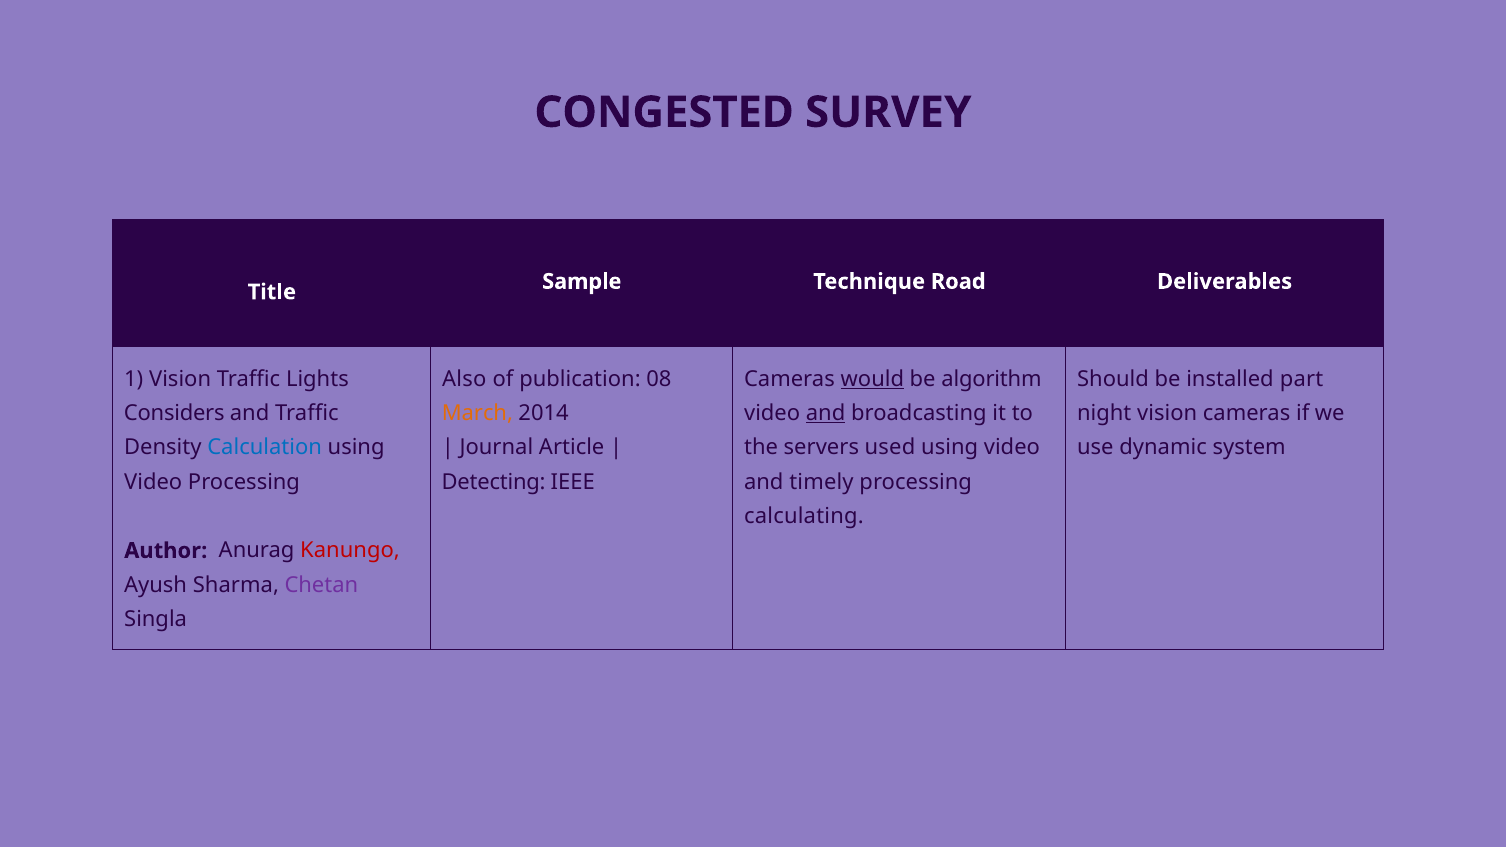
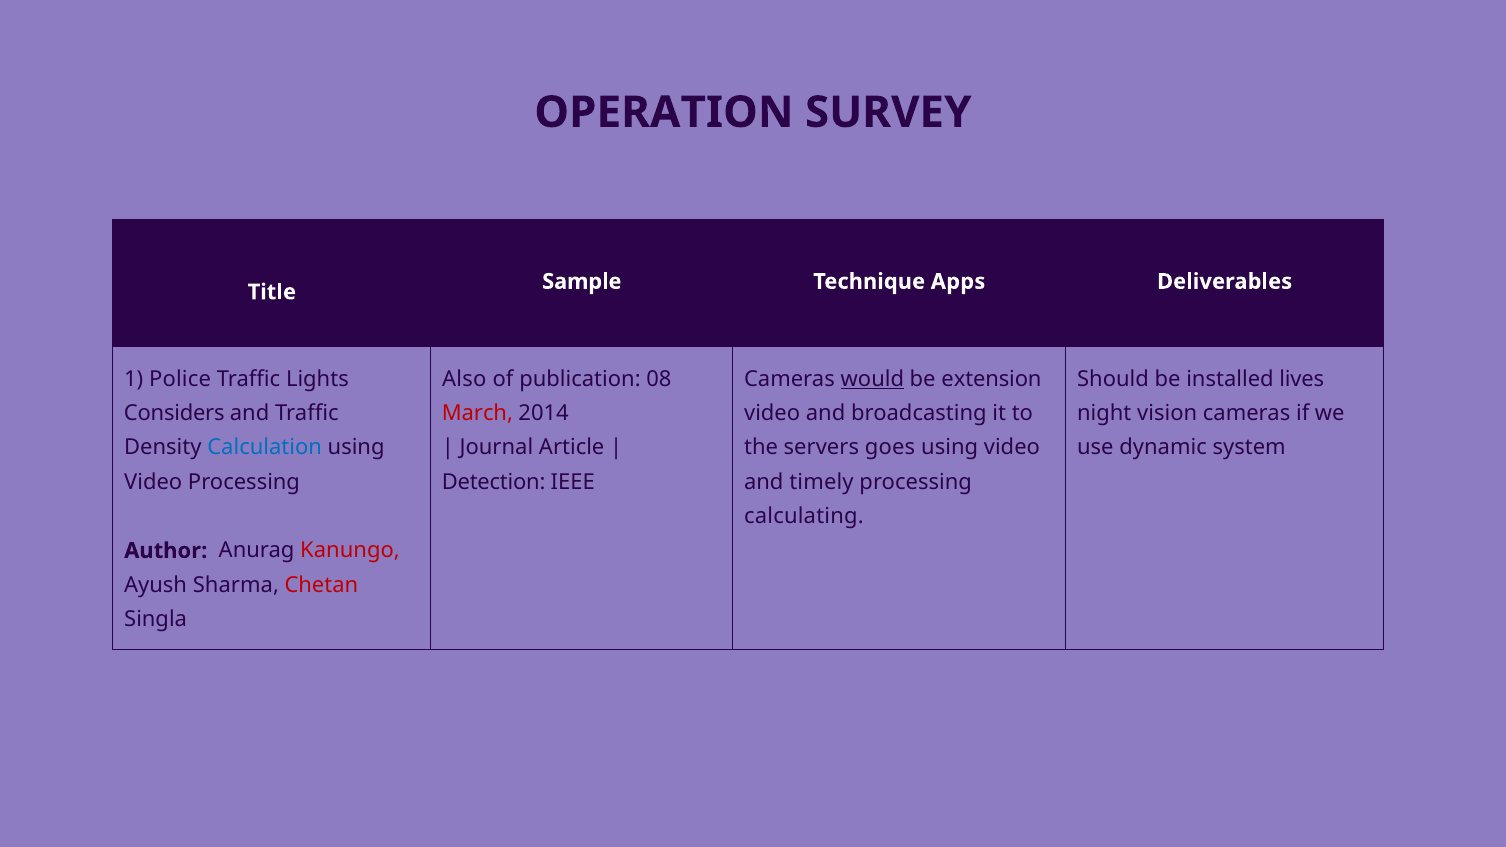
CONGESTED: CONGESTED -> OPERATION
Road: Road -> Apps
1 Vision: Vision -> Police
algorithm: algorithm -> extension
part: part -> lives
March colour: orange -> red
and at (826, 413) underline: present -> none
used: used -> goes
Detecting: Detecting -> Detection
Chetan colour: purple -> red
